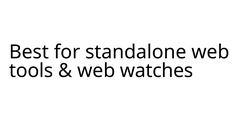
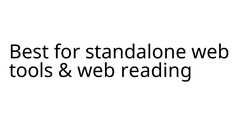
watches: watches -> reading
